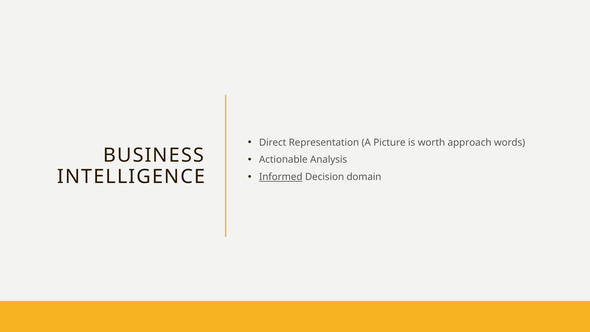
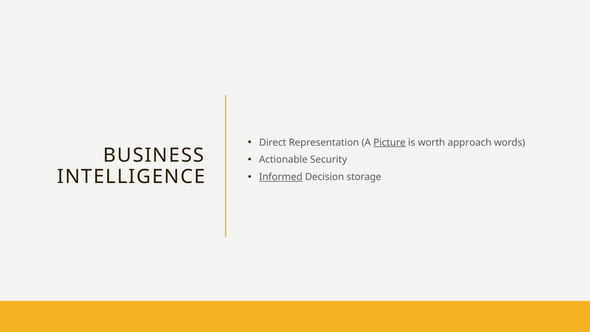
Picture underline: none -> present
Analysis: Analysis -> Security
domain: domain -> storage
